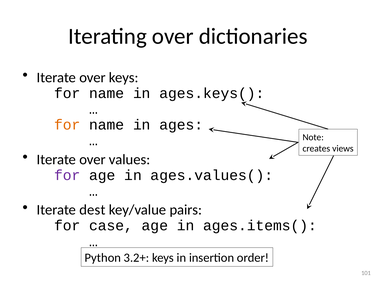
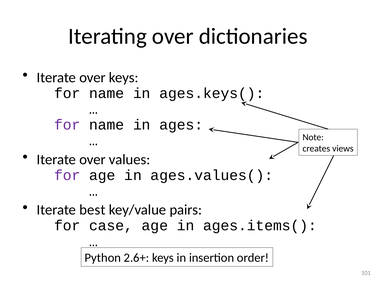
for at (67, 125) colour: orange -> purple
dest: dest -> best
3.2+: 3.2+ -> 2.6+
